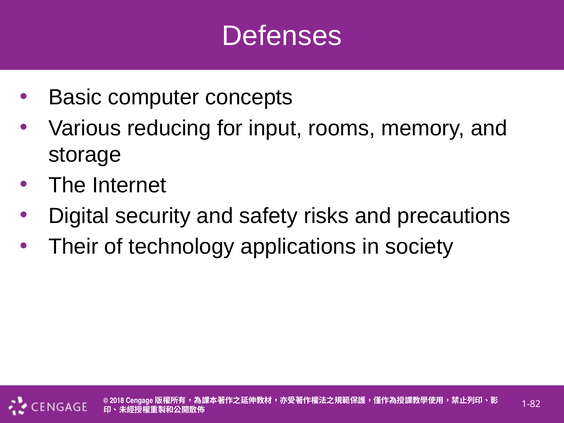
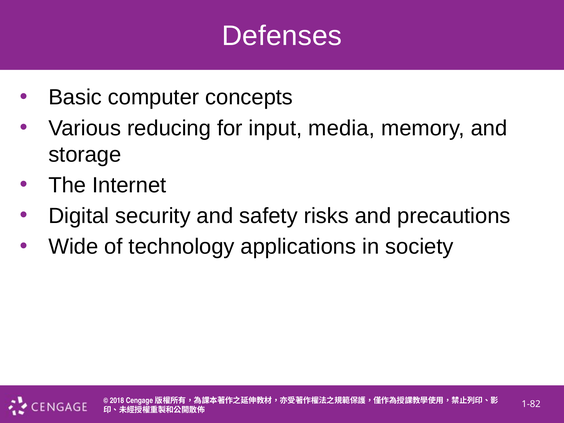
rooms: rooms -> media
Their: Their -> Wide
